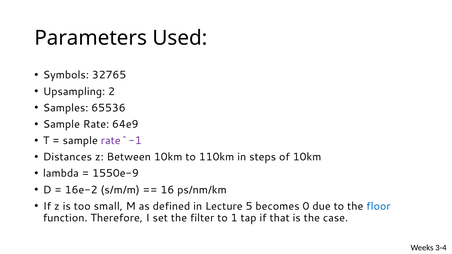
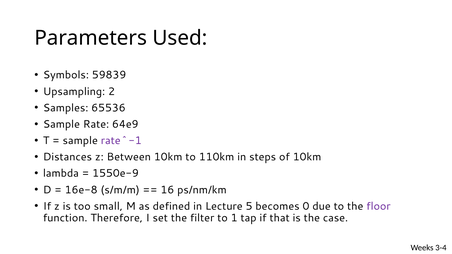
32765: 32765 -> 59839
16e-2: 16e-2 -> 16e-8
floor colour: blue -> purple
